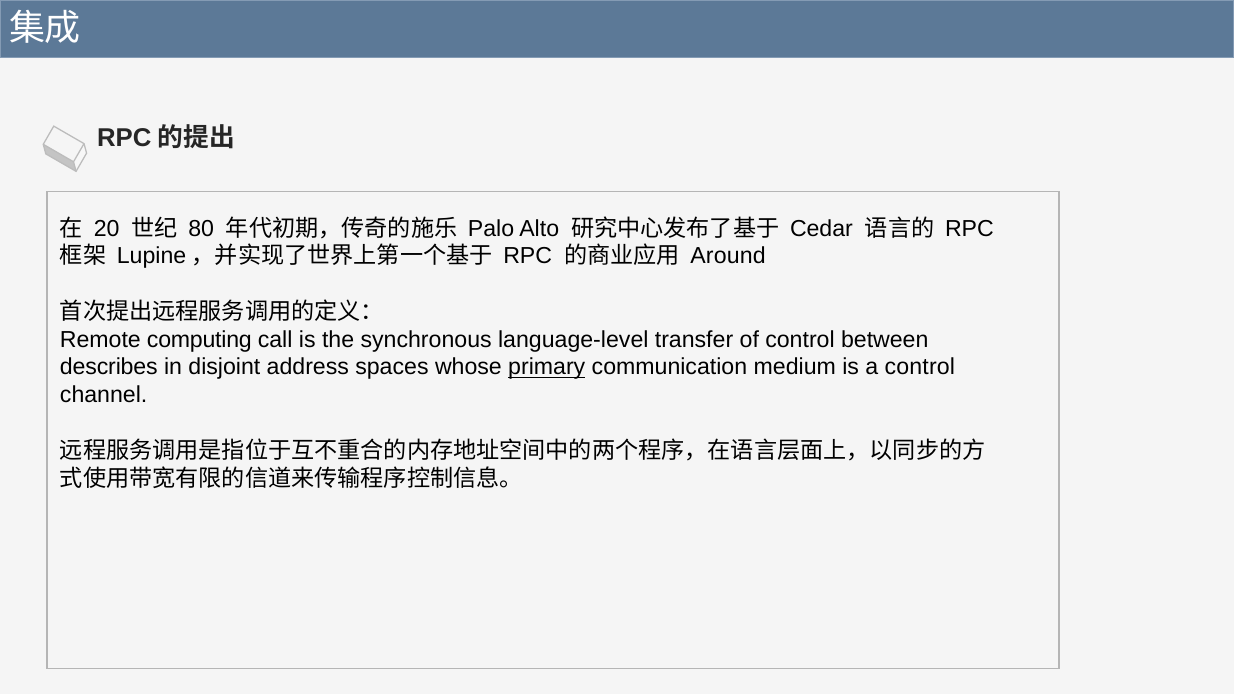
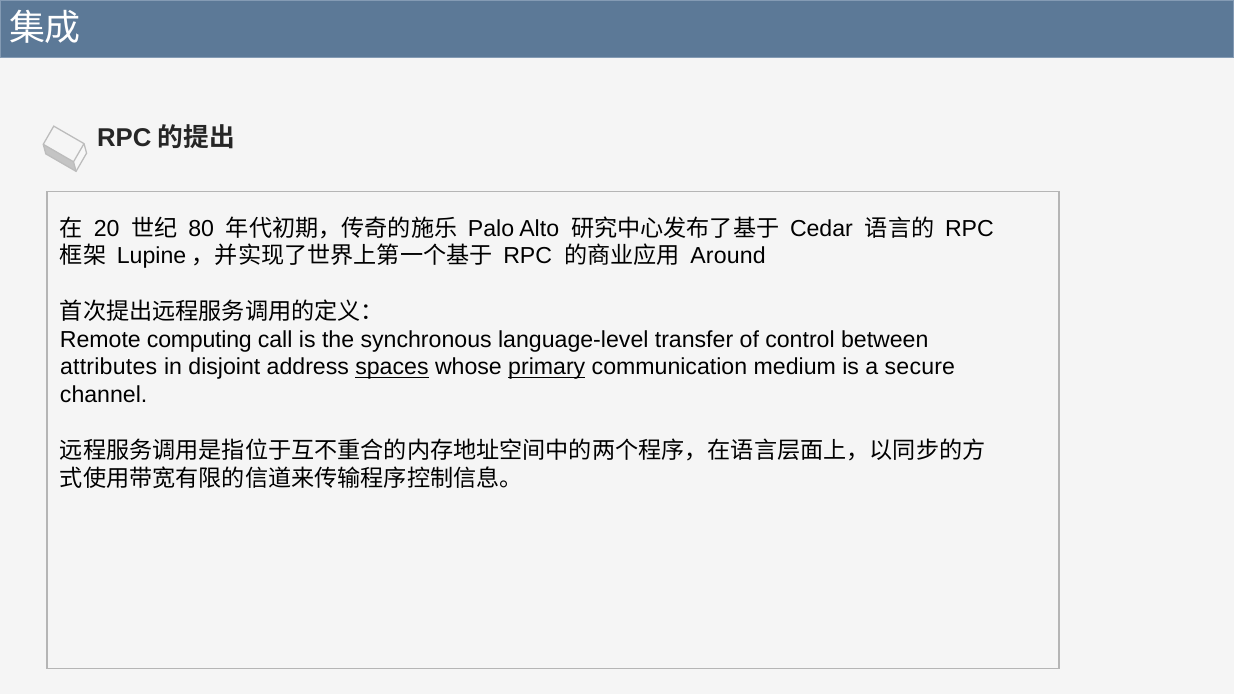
describes: describes -> attributes
spaces underline: none -> present
a control: control -> secure
